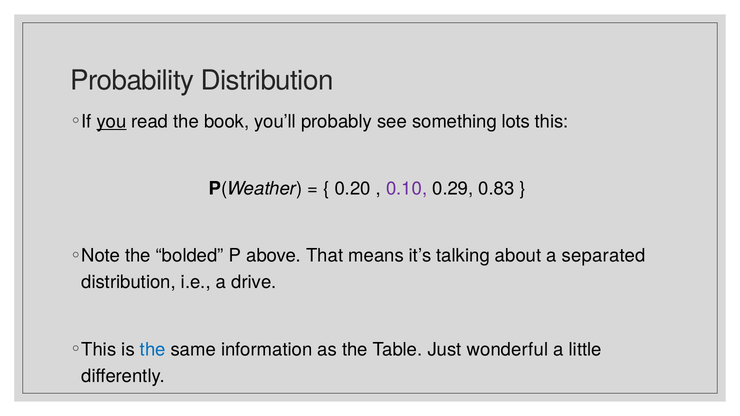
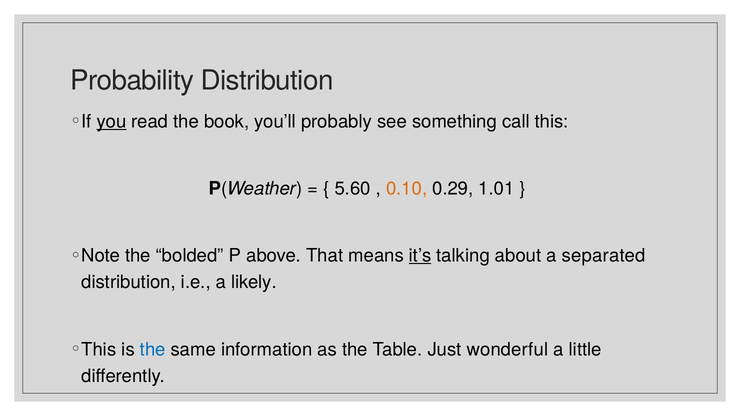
lots: lots -> call
0.20: 0.20 -> 5.60
0.10 colour: purple -> orange
0.83: 0.83 -> 1.01
it’s underline: none -> present
drive: drive -> likely
